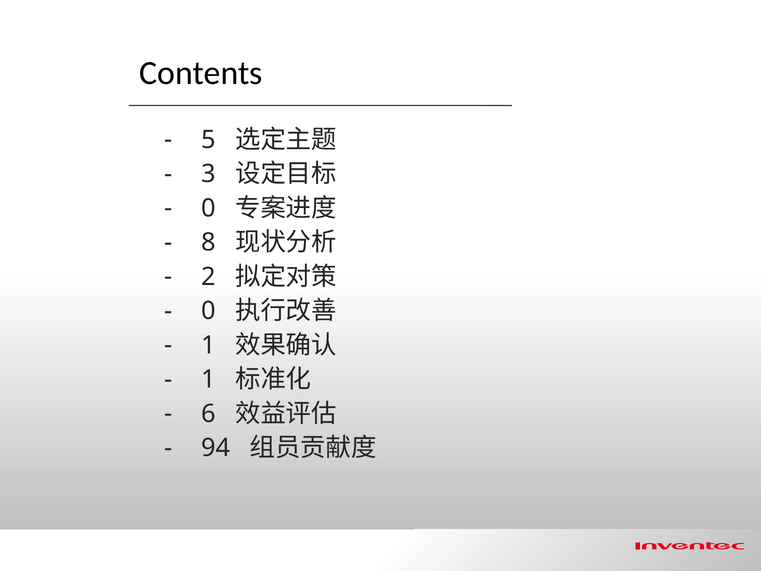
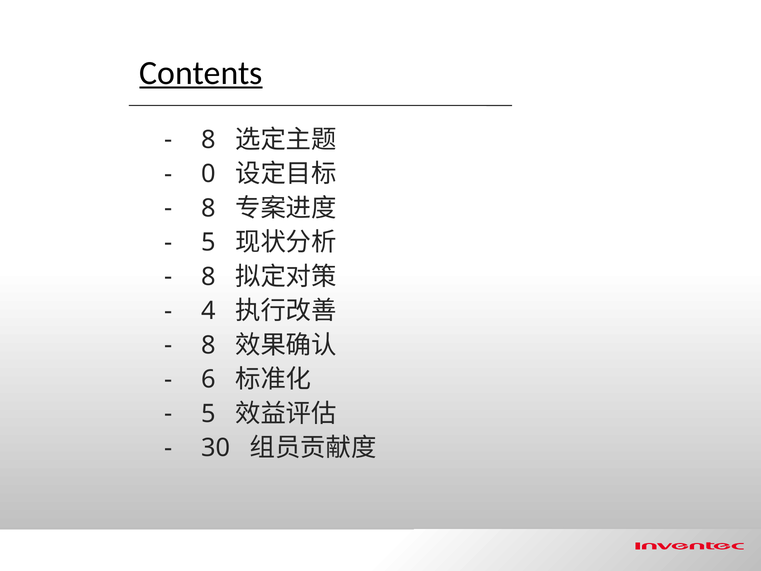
Contents underline: none -> present
5 at (209, 140): 5 -> 8
3: 3 -> 0
0 at (209, 208): 0 -> 8
8 at (209, 242): 8 -> 5
2 at (209, 277): 2 -> 8
0 at (209, 311): 0 -> 4
1 at (209, 345): 1 -> 8
1 at (209, 379): 1 -> 6
6 at (209, 414): 6 -> 5
94: 94 -> 30
